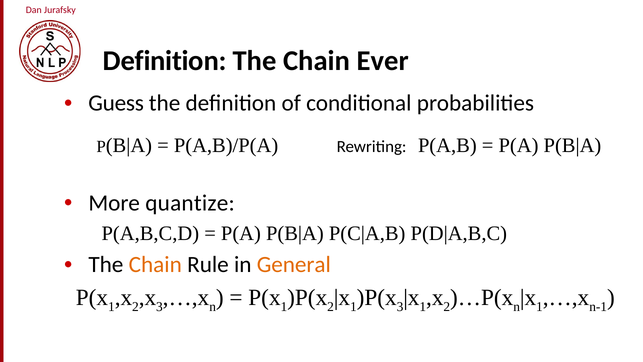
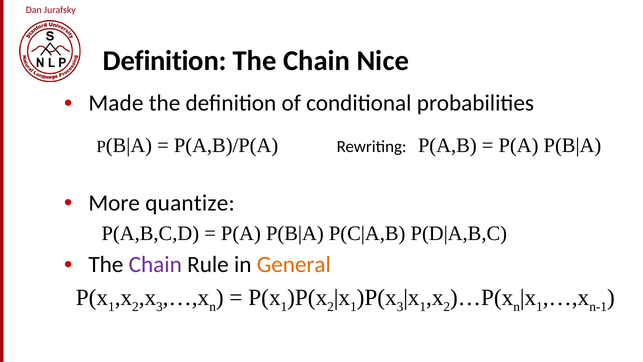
Ever: Ever -> Nice
Guess: Guess -> Made
Chain at (155, 265) colour: orange -> purple
